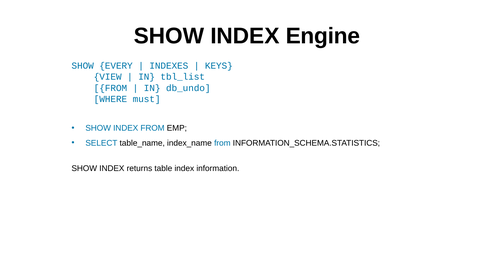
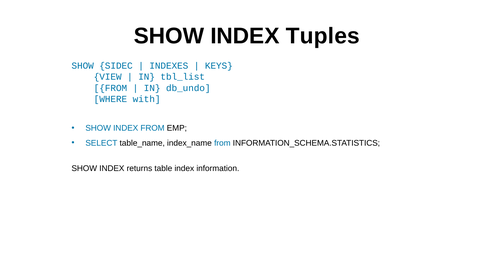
Engine: Engine -> Tuples
EVERY: EVERY -> SIDEC
must: must -> with
